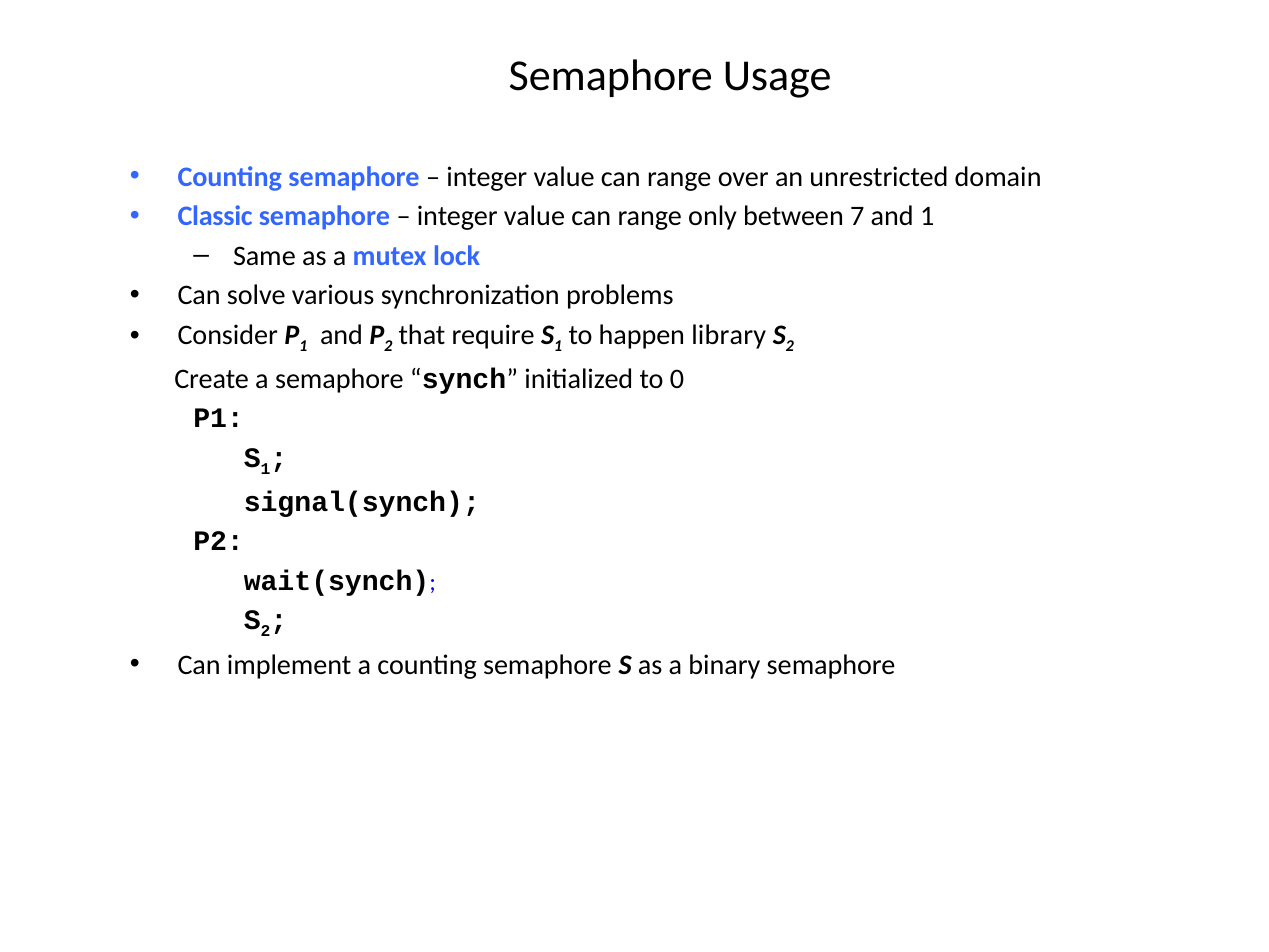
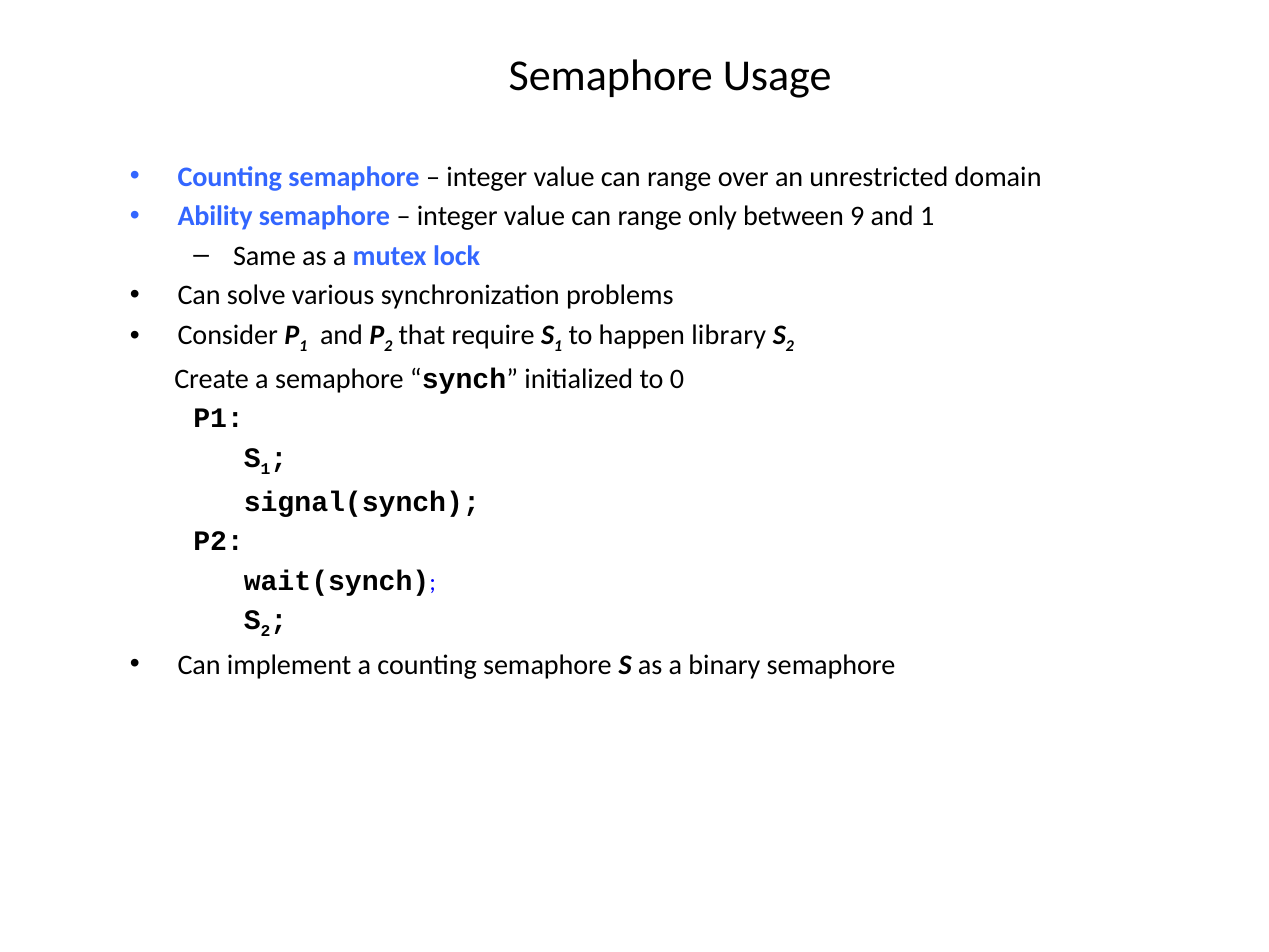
Classic: Classic -> Ability
7: 7 -> 9
